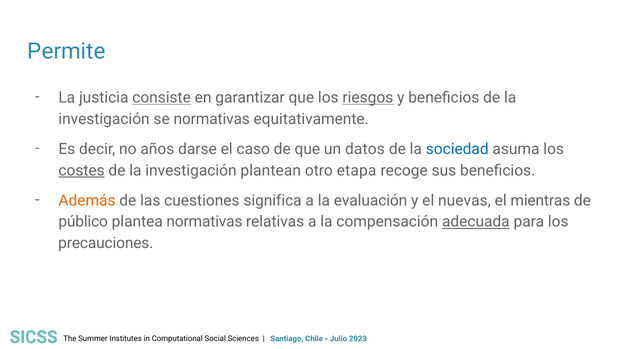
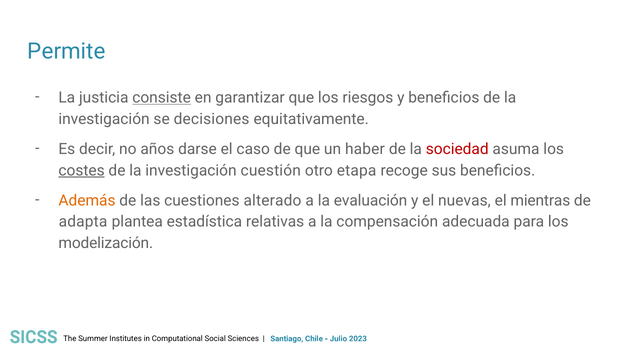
riesgos underline: present -> none
se normativas: normativas -> decisiones
datos: datos -> haber
sociedad colour: blue -> red
plantean: plantean -> cuestión
significa: significa -> alterado
público: público -> adapta
plantea normativas: normativas -> estadística
adecuada underline: present -> none
precauciones: precauciones -> modelización
